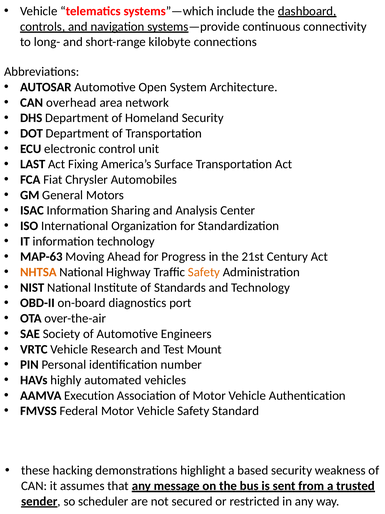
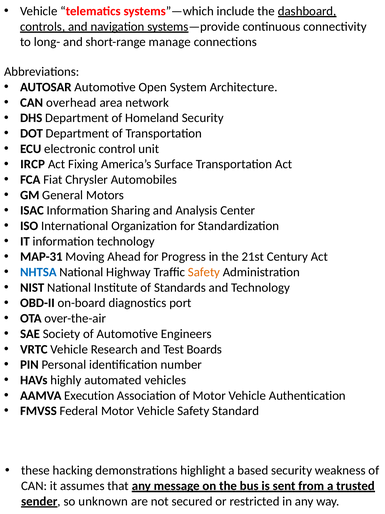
kilobyte: kilobyte -> manage
LAST: LAST -> IRCP
MAP-63: MAP-63 -> MAP-31
NHTSA colour: orange -> blue
Mount: Mount -> Boards
scheduler: scheduler -> unknown
